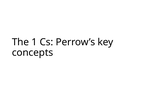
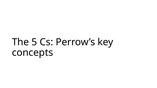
1: 1 -> 5
